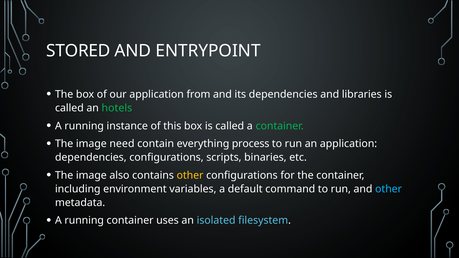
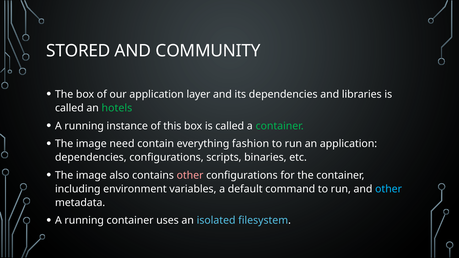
ENTRYPOINT: ENTRYPOINT -> COMMUNITY
from: from -> layer
process: process -> fashion
other at (190, 175) colour: yellow -> pink
